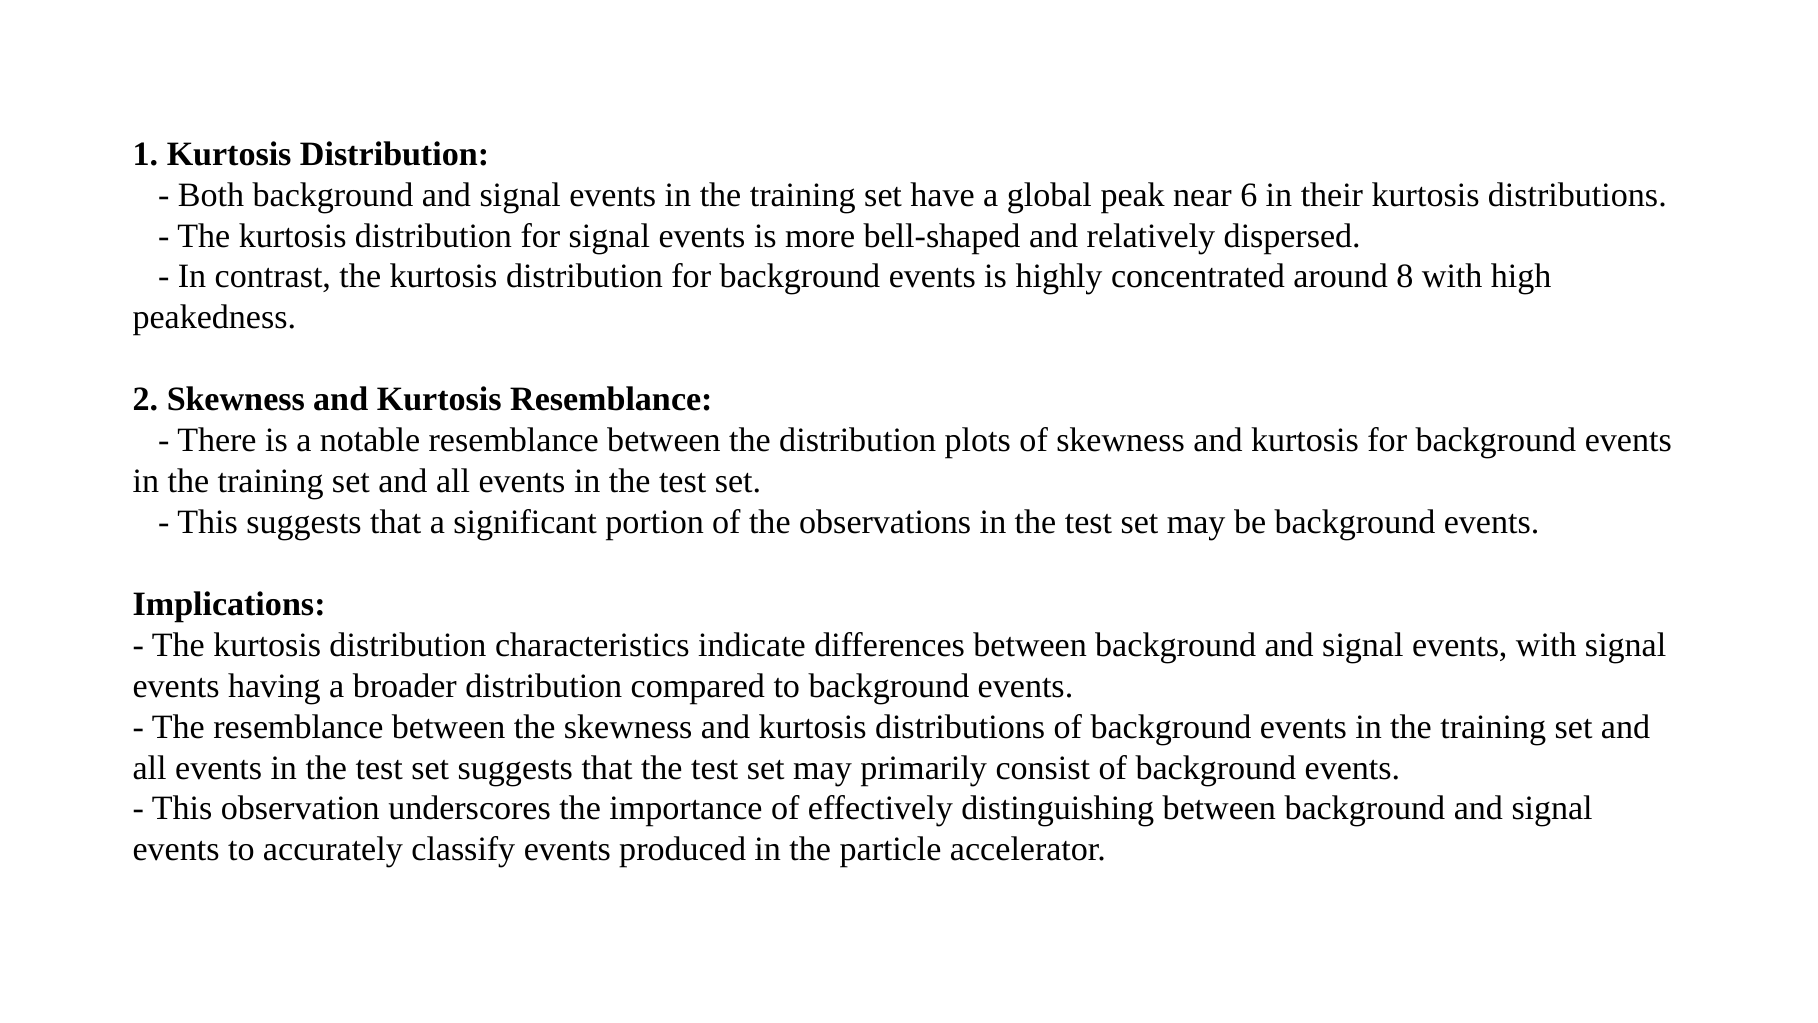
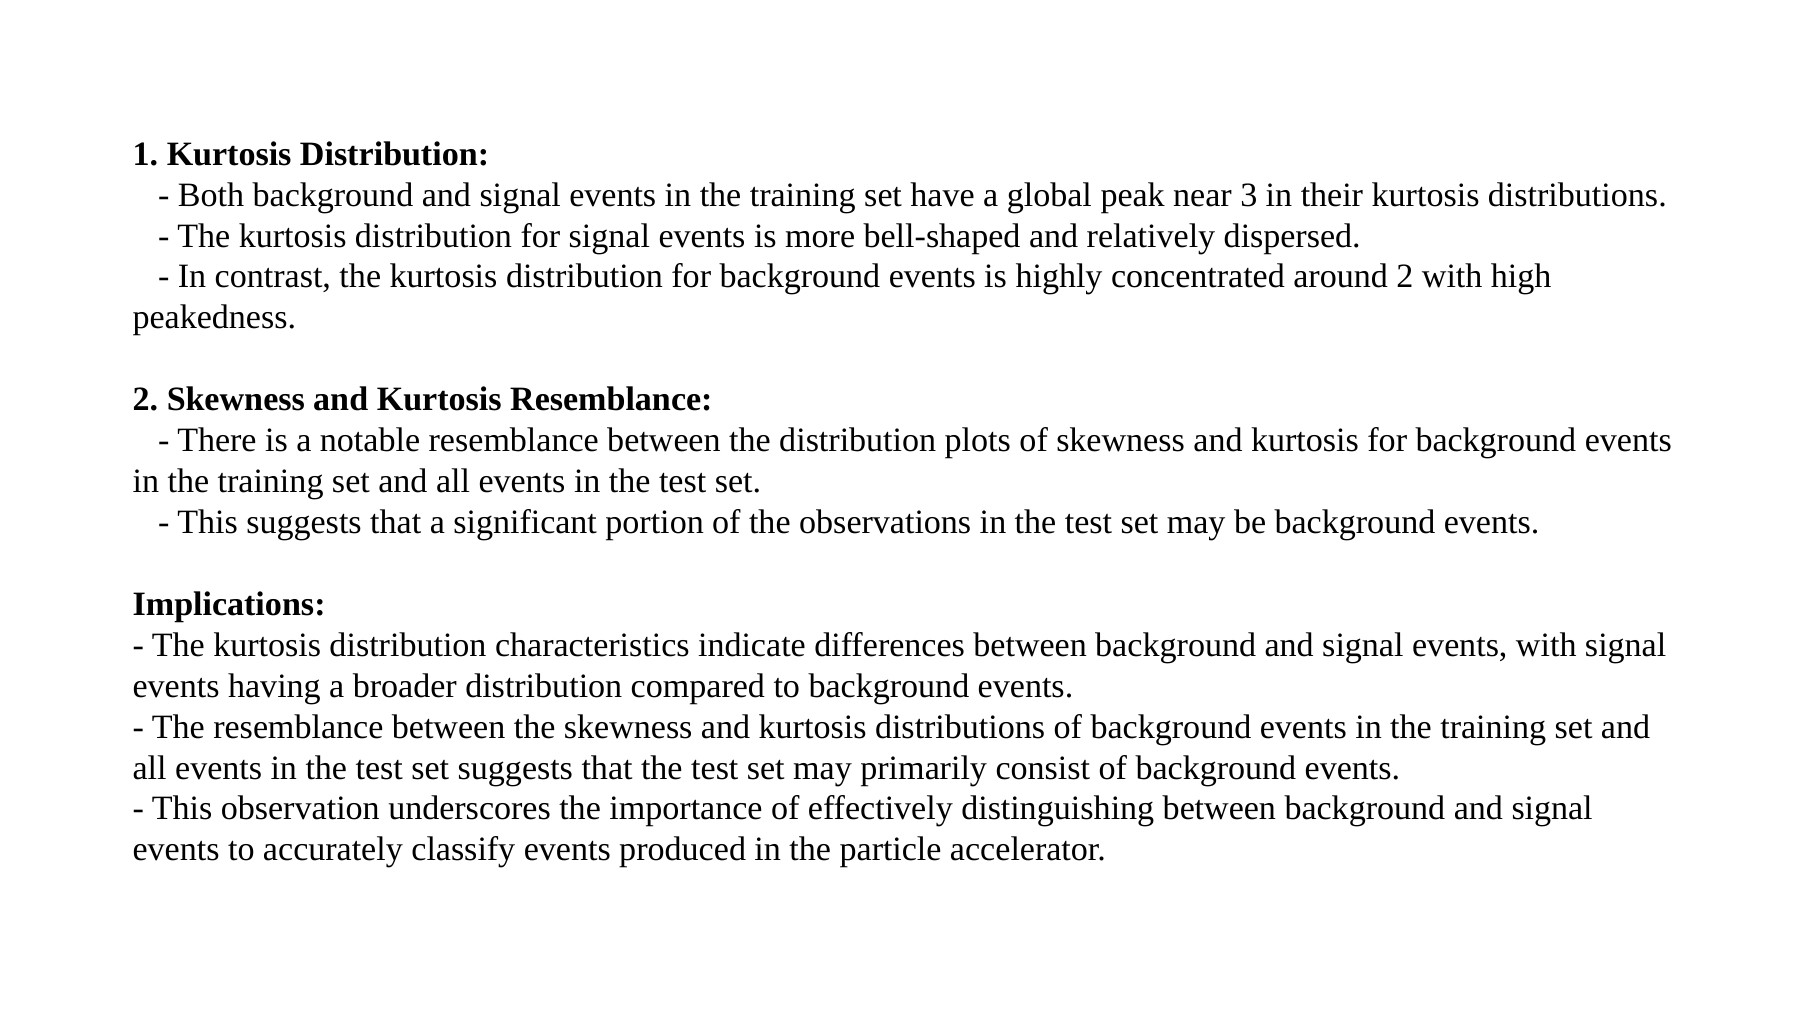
6: 6 -> 3
around 8: 8 -> 2
